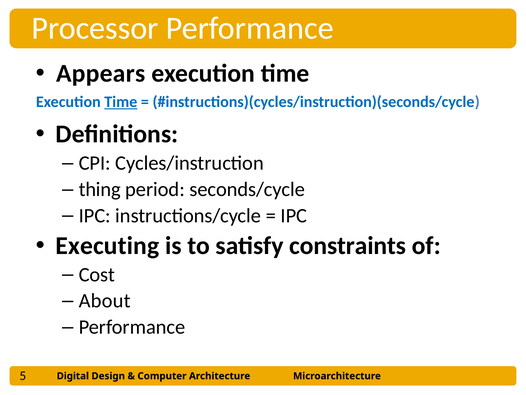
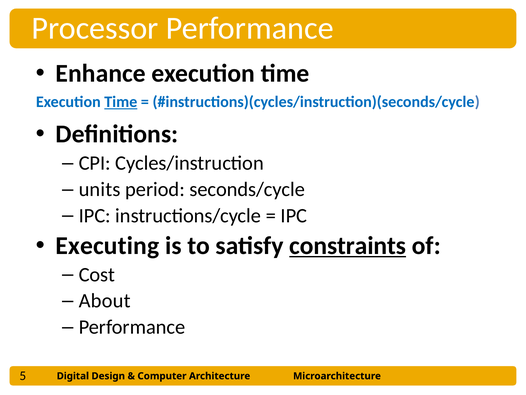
Appears: Appears -> Enhance
thing: thing -> units
constraints underline: none -> present
